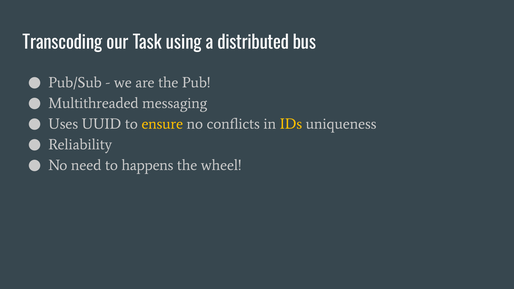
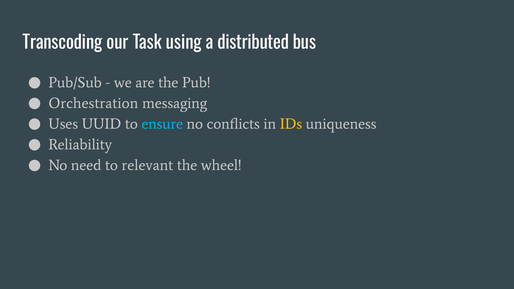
Multithreaded: Multithreaded -> Orchestration
ensure colour: yellow -> light blue
happens: happens -> relevant
